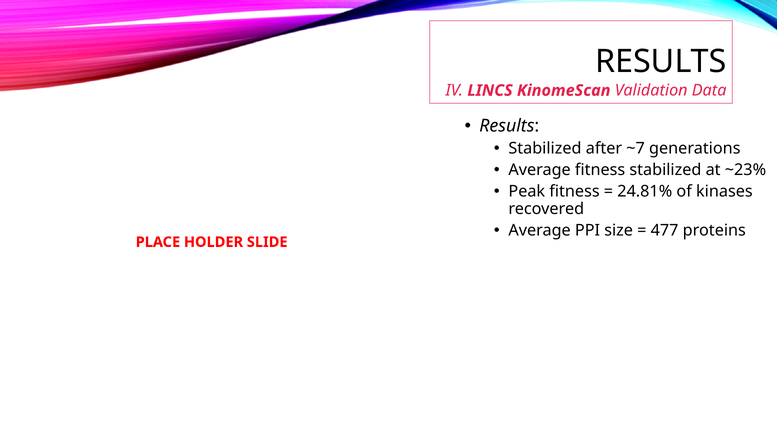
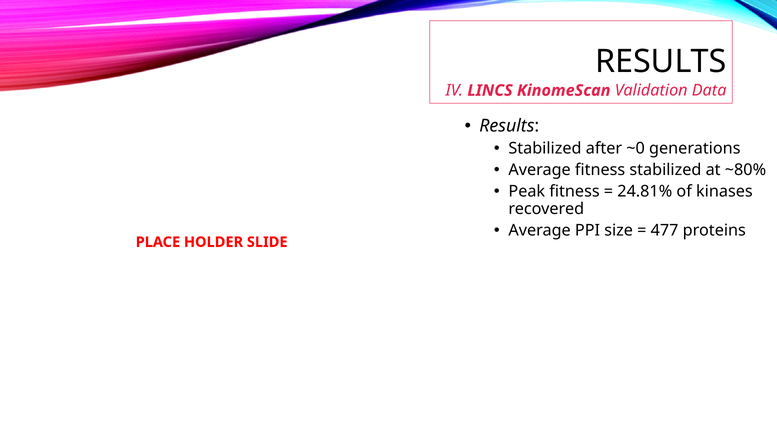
~7: ~7 -> ~0
~23%: ~23% -> ~80%
